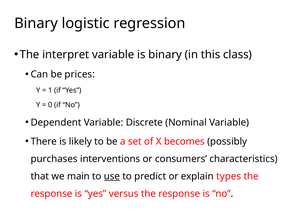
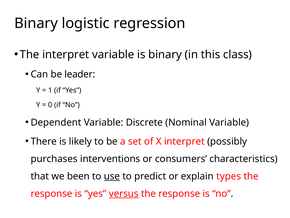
prices: prices -> leader
X becomes: becomes -> interpret
main: main -> been
versus underline: none -> present
